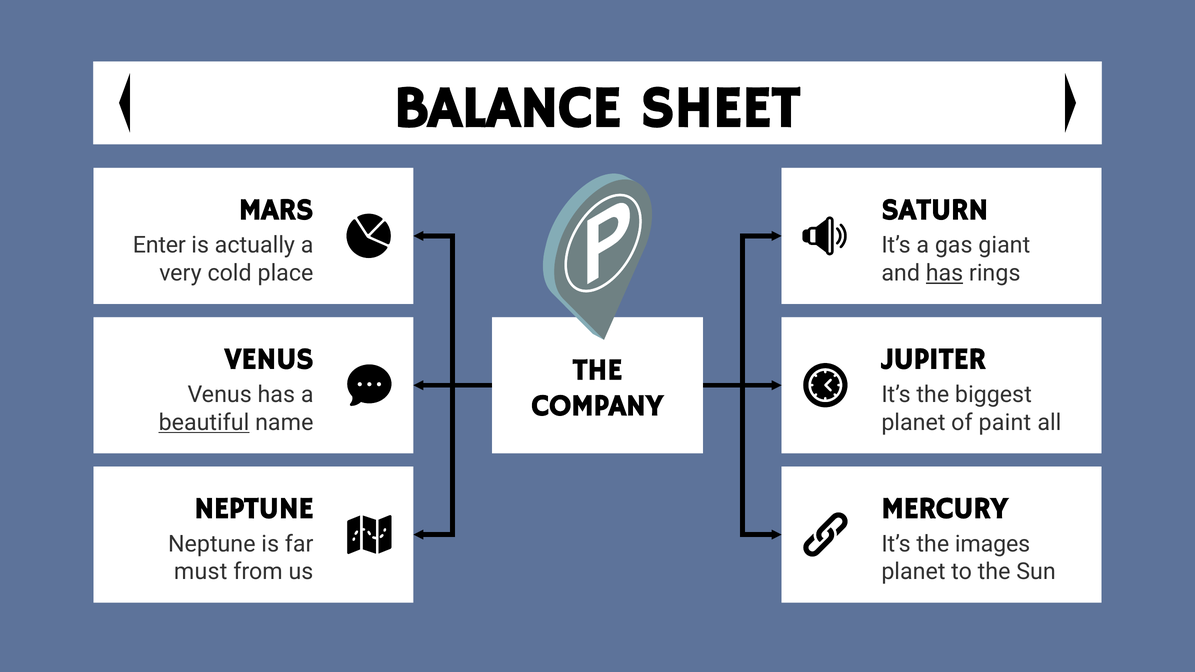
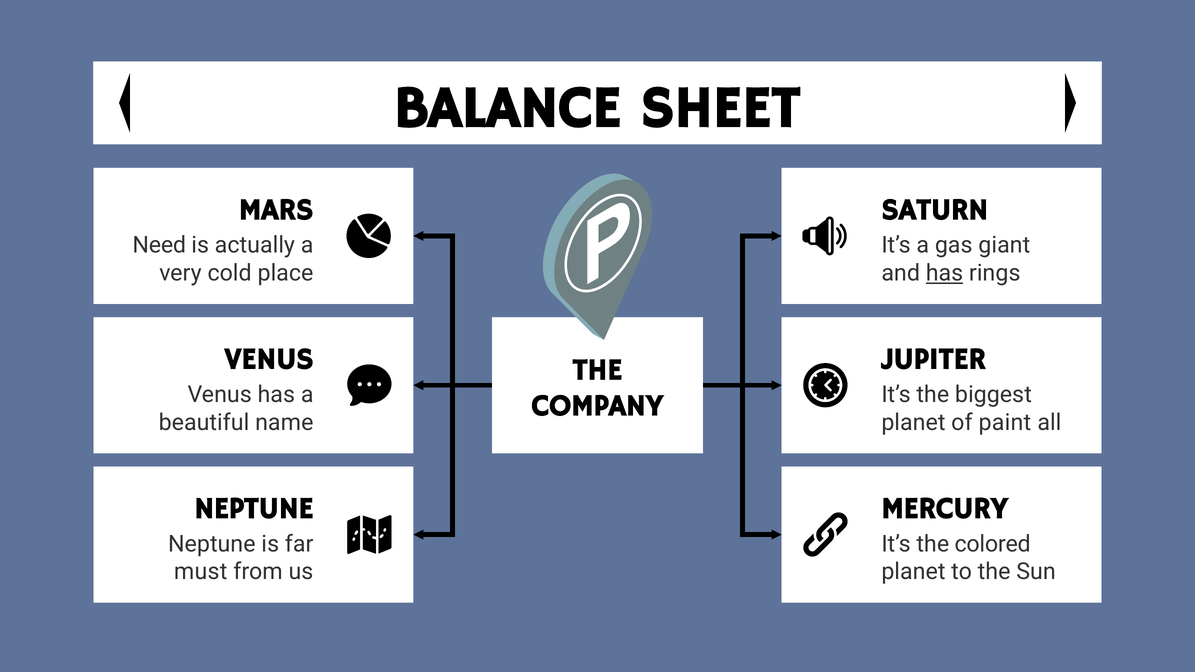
Enter: Enter -> Need
beautiful underline: present -> none
images: images -> colored
